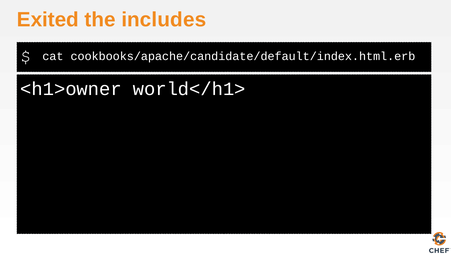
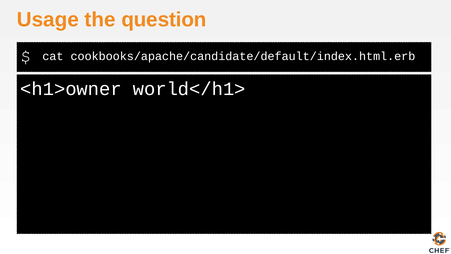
Exited: Exited -> Usage
includes: includes -> question
